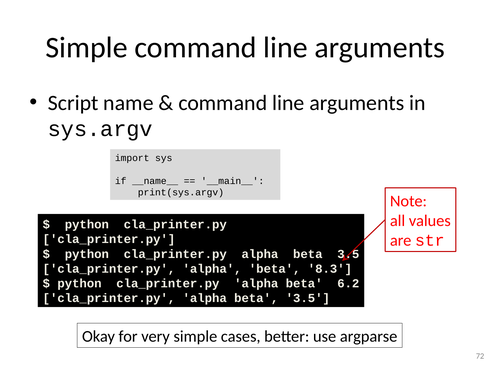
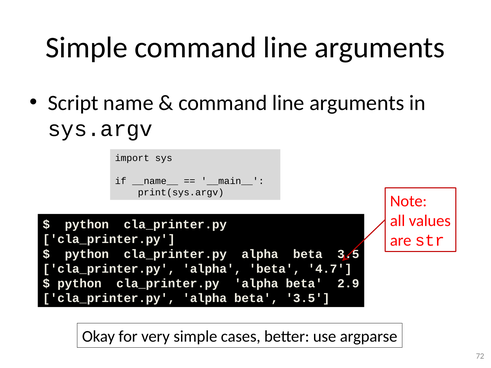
8.3: 8.3 -> 4.7
6.2: 6.2 -> 2.9
